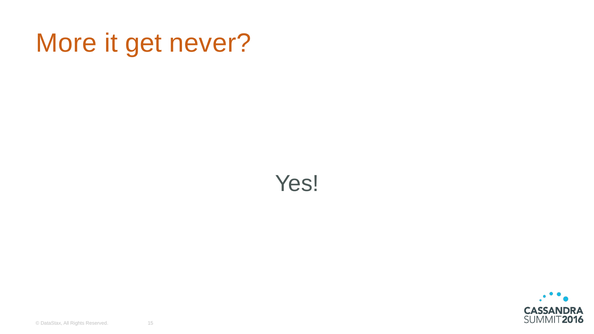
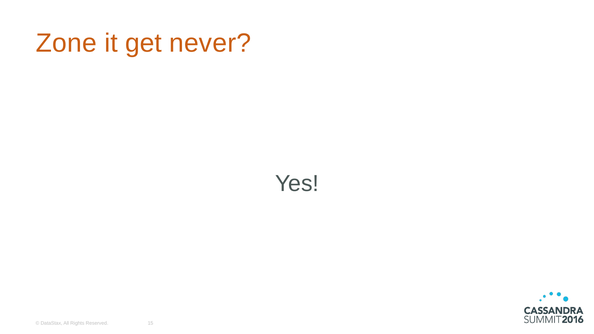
More: More -> Zone
